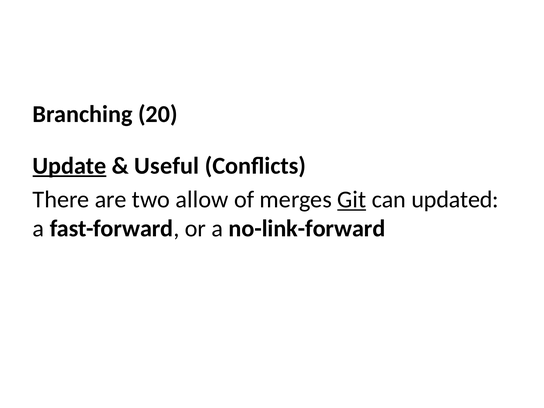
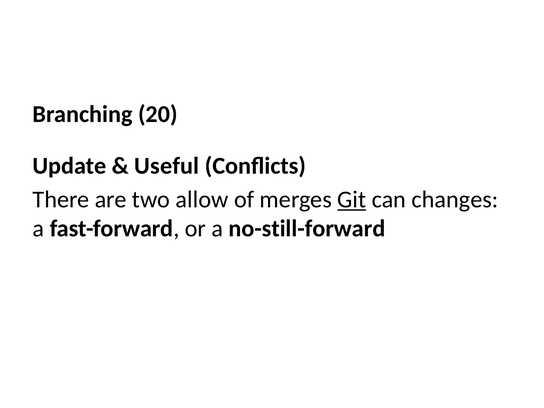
Update underline: present -> none
updated: updated -> changes
no-link-forward: no-link-forward -> no-still-forward
